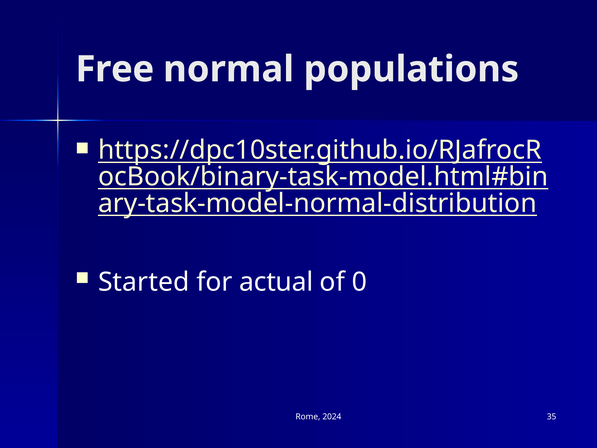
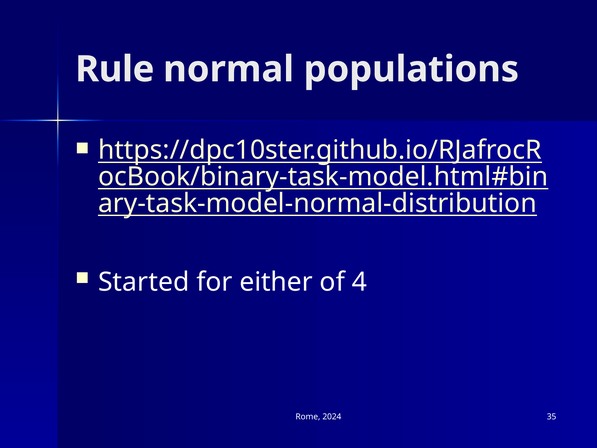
Free: Free -> Rule
actual: actual -> either
0: 0 -> 4
